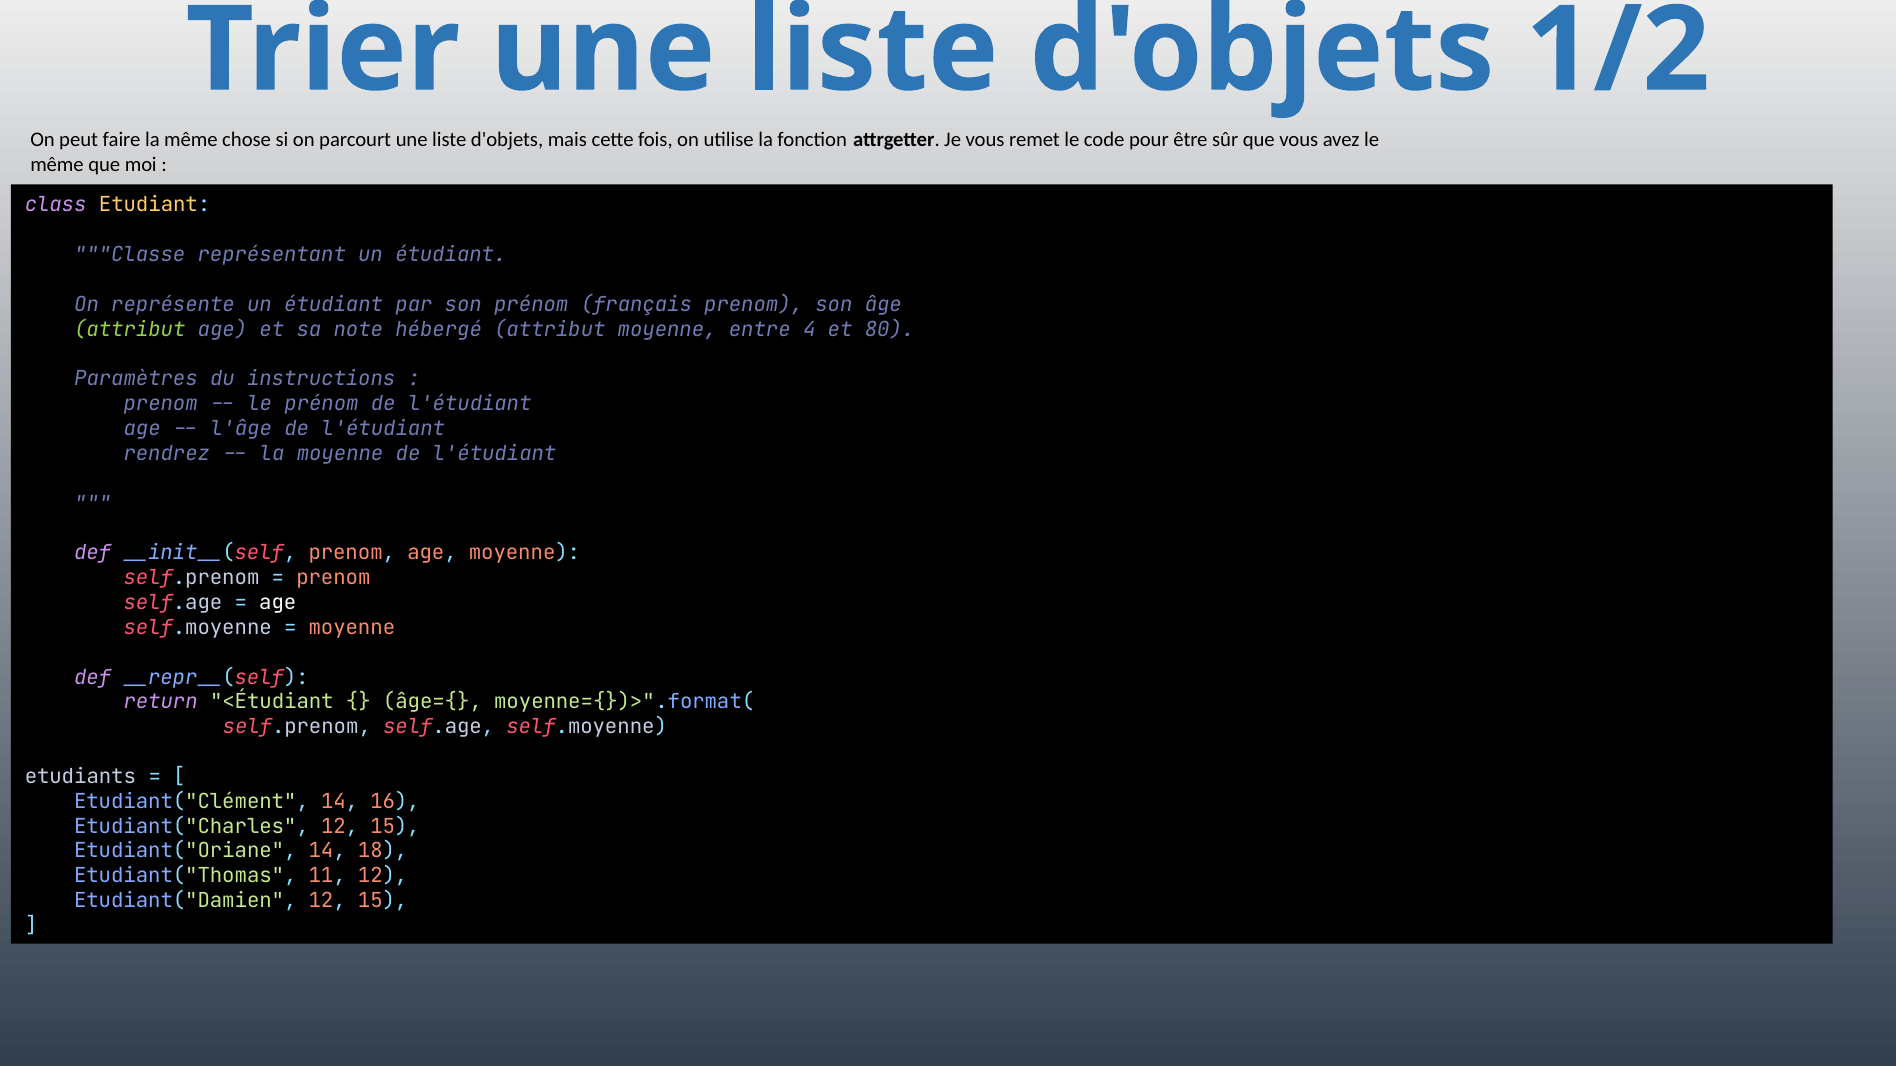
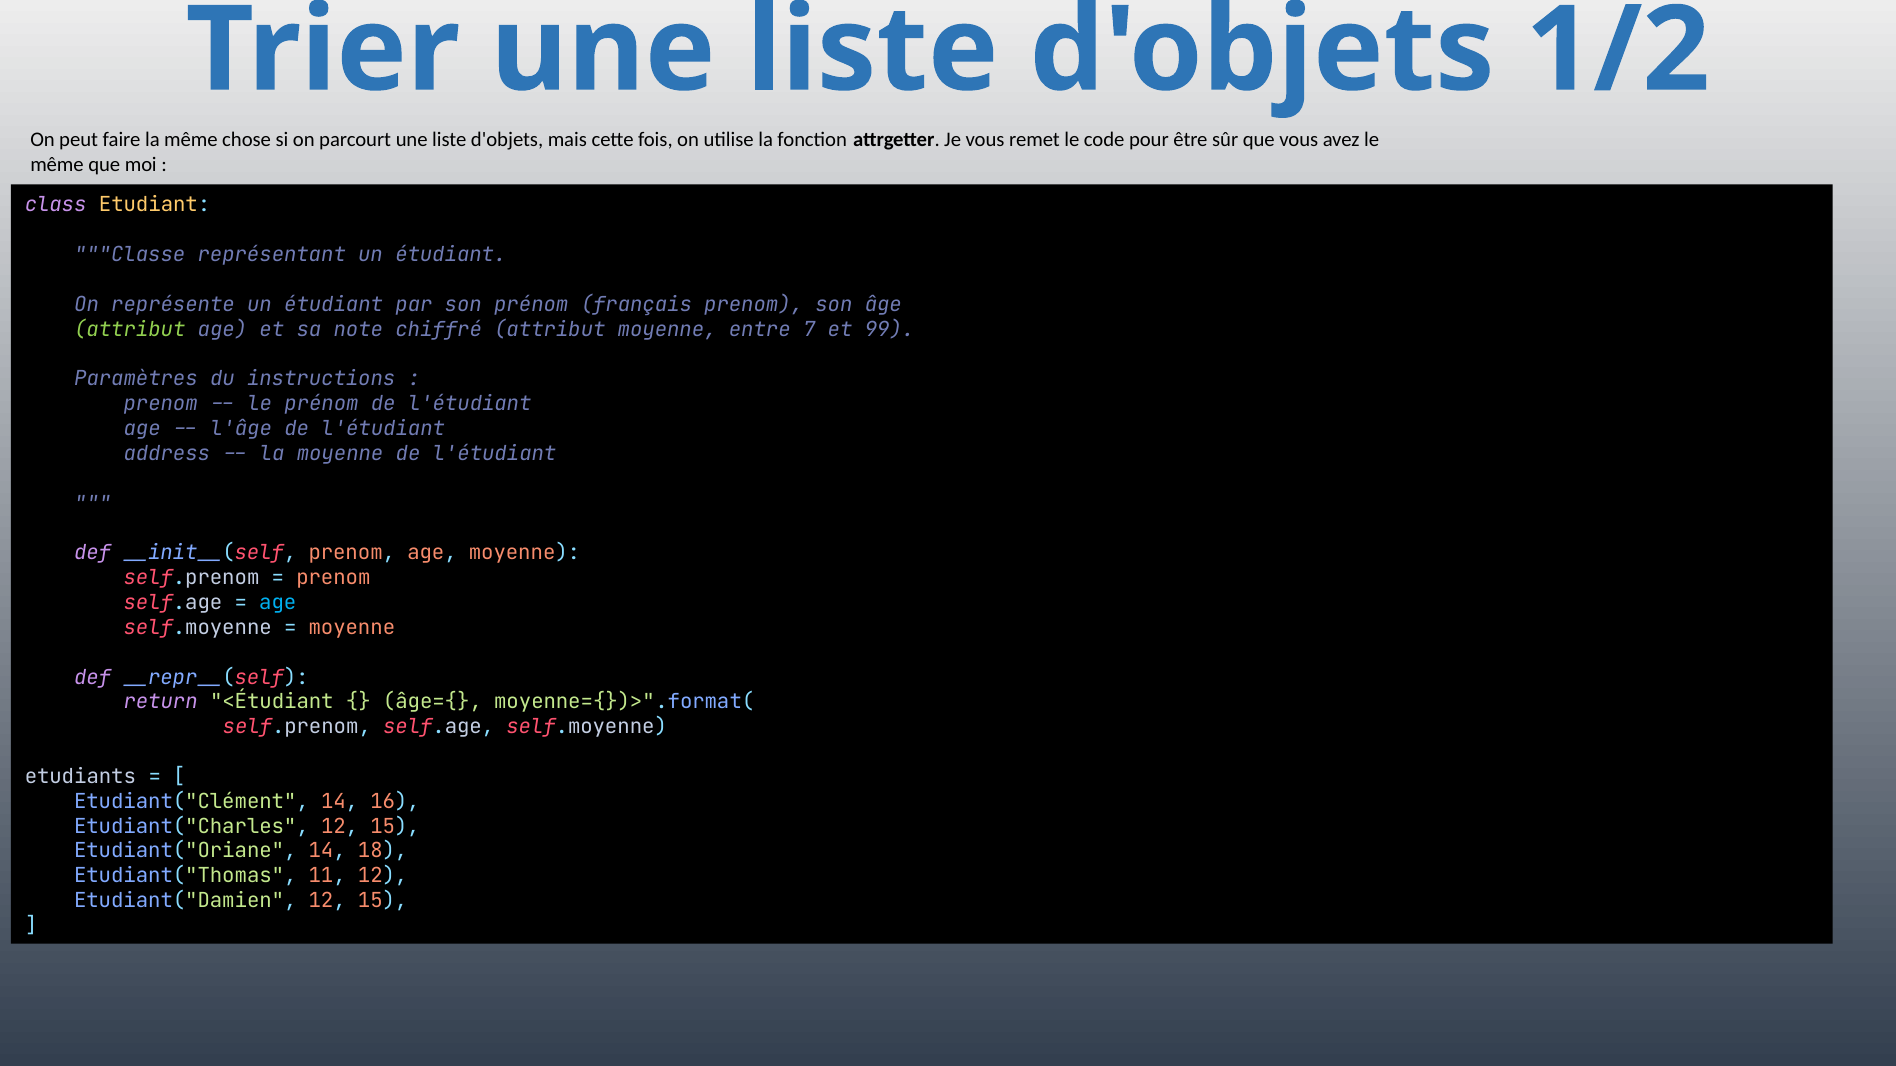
hébergé: hébergé -> chiffré
4: 4 -> 7
80: 80 -> 99
rendrez: rendrez -> address
age at (278, 603) colour: white -> light blue
